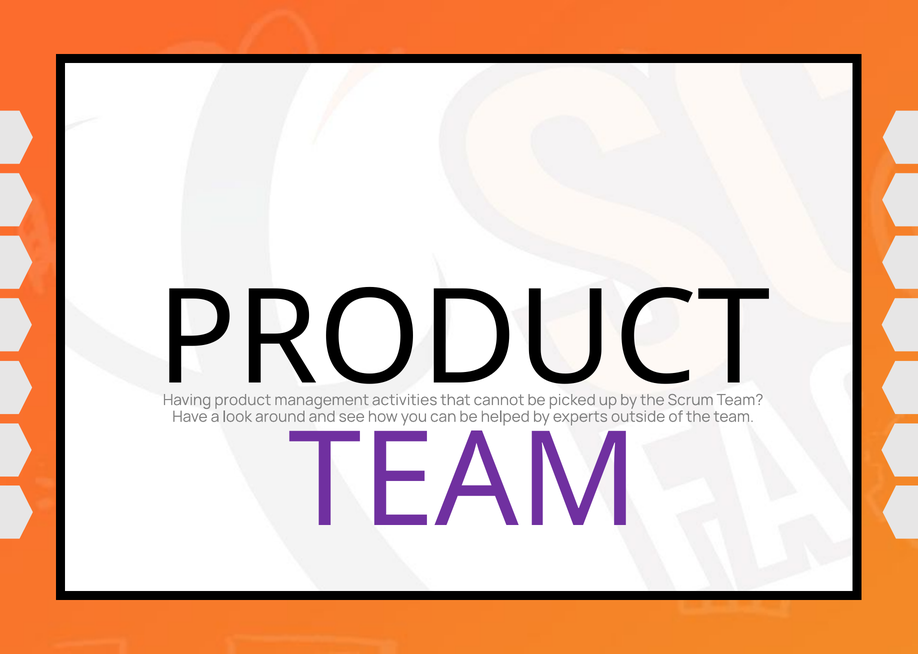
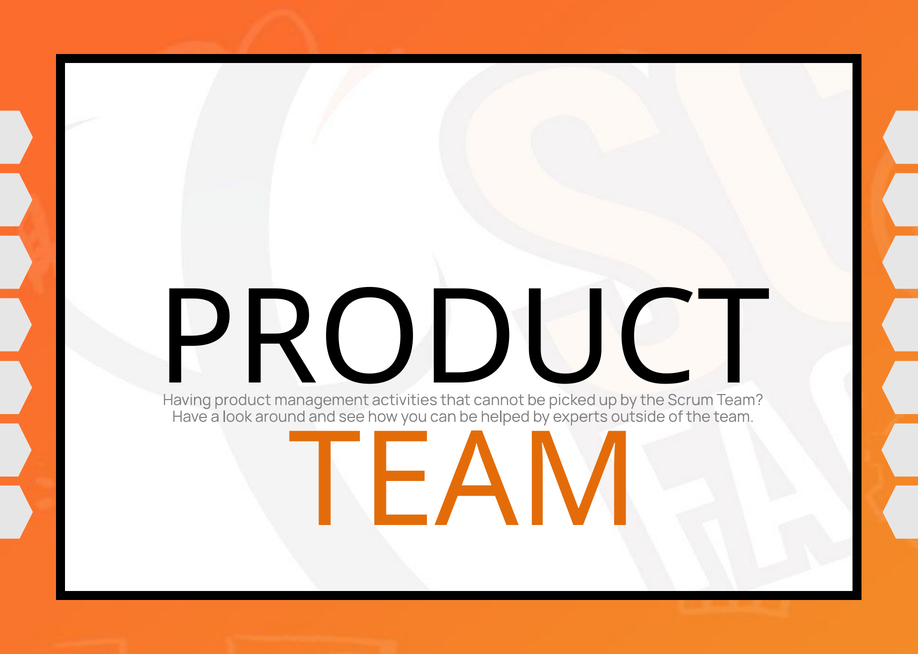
TEAM at (464, 482) colour: purple -> orange
